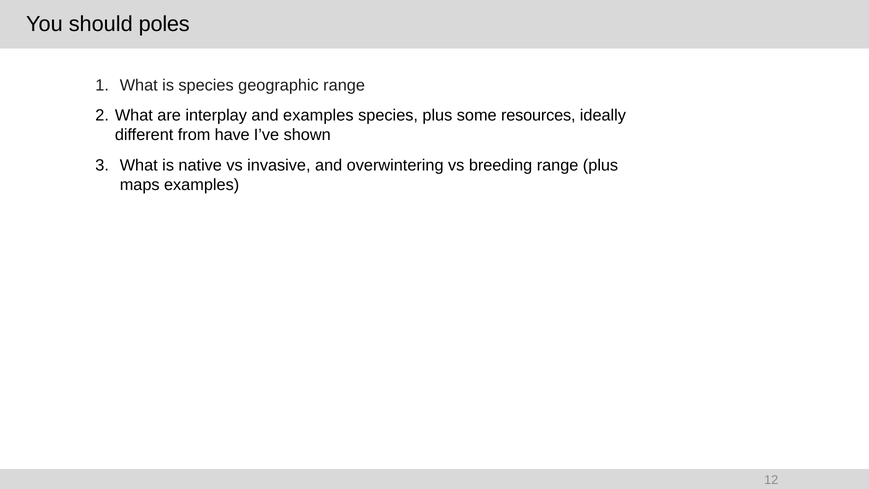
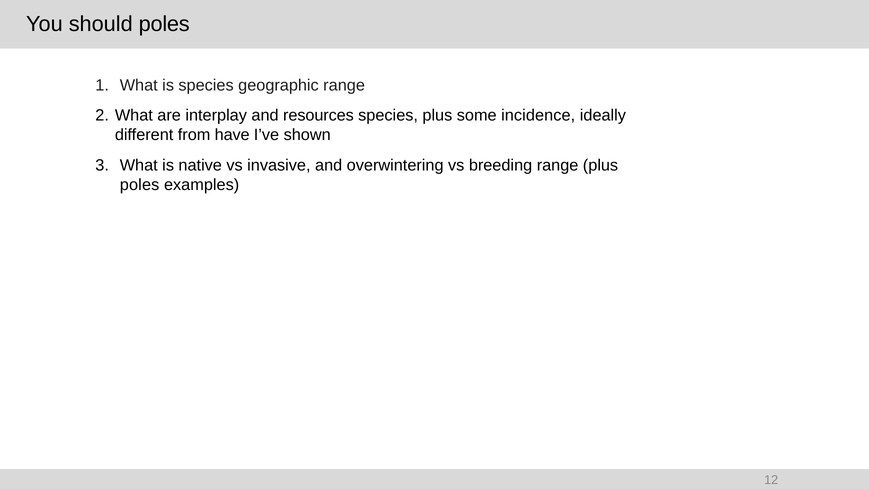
and examples: examples -> resources
resources: resources -> incidence
maps at (140, 185): maps -> poles
